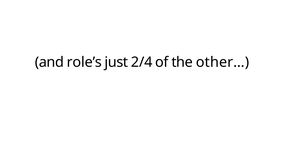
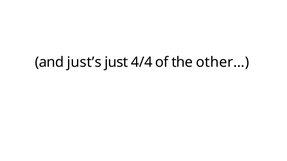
role’s: role’s -> just’s
2/4: 2/4 -> 4/4
